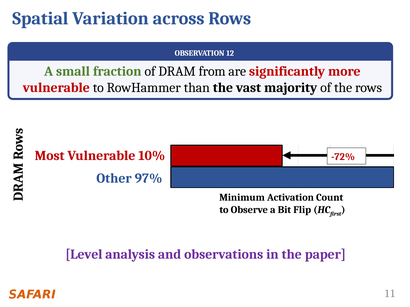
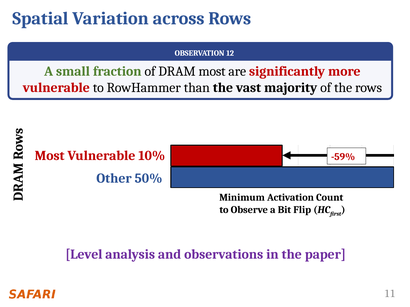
DRAM from: from -> most
-72%: -72% -> -59%
97%: 97% -> 50%
